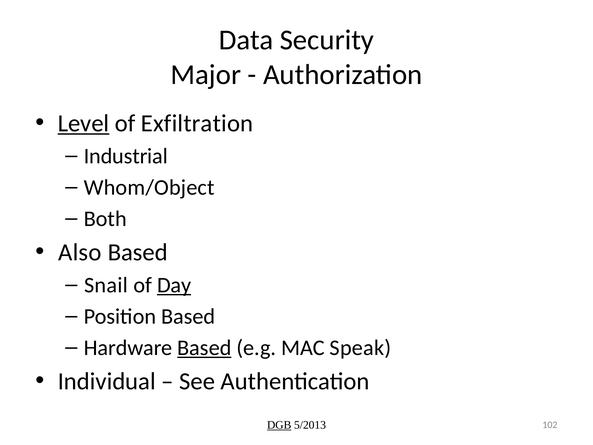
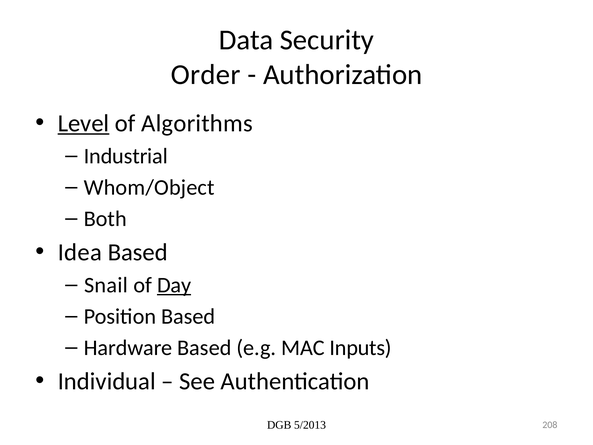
Major: Major -> Order
Exfiltration: Exfiltration -> Algorithms
Also: Also -> Idea
Based at (204, 348) underline: present -> none
Speak: Speak -> Inputs
DGB underline: present -> none
102: 102 -> 208
